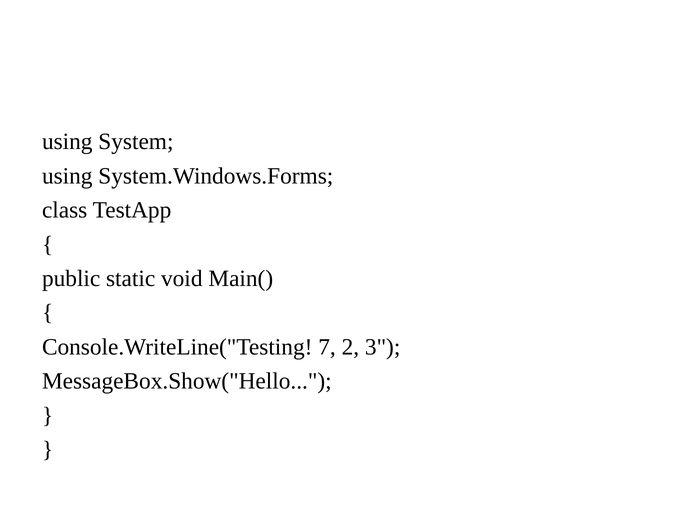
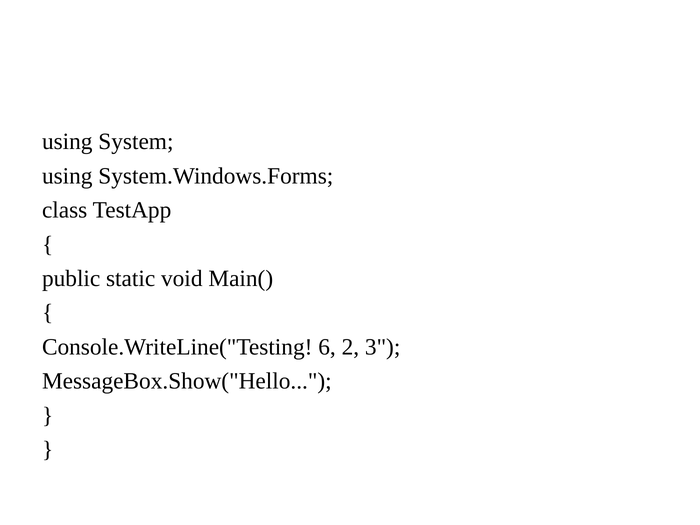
7: 7 -> 6
